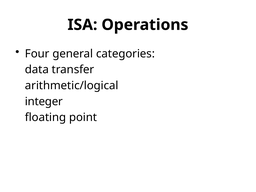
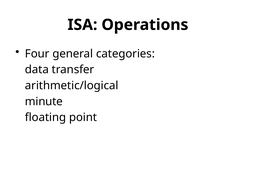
integer: integer -> minute
